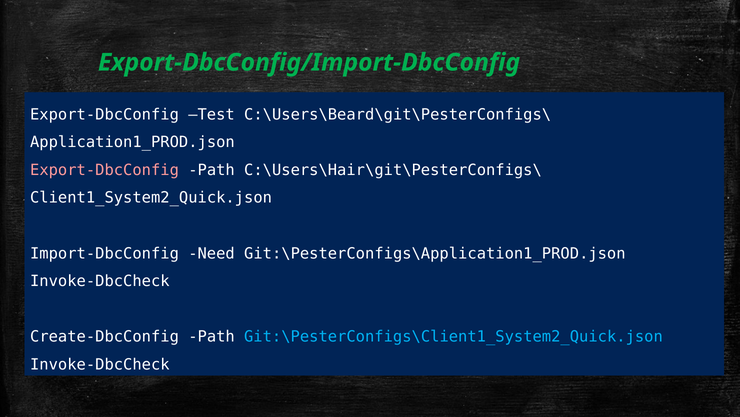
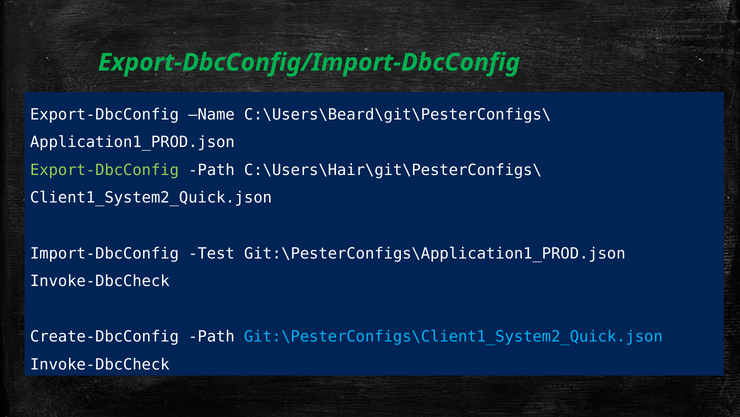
Test: Test -> Name
Export-DbcConfig at (105, 170) colour: pink -> light green
Need: Need -> Test
